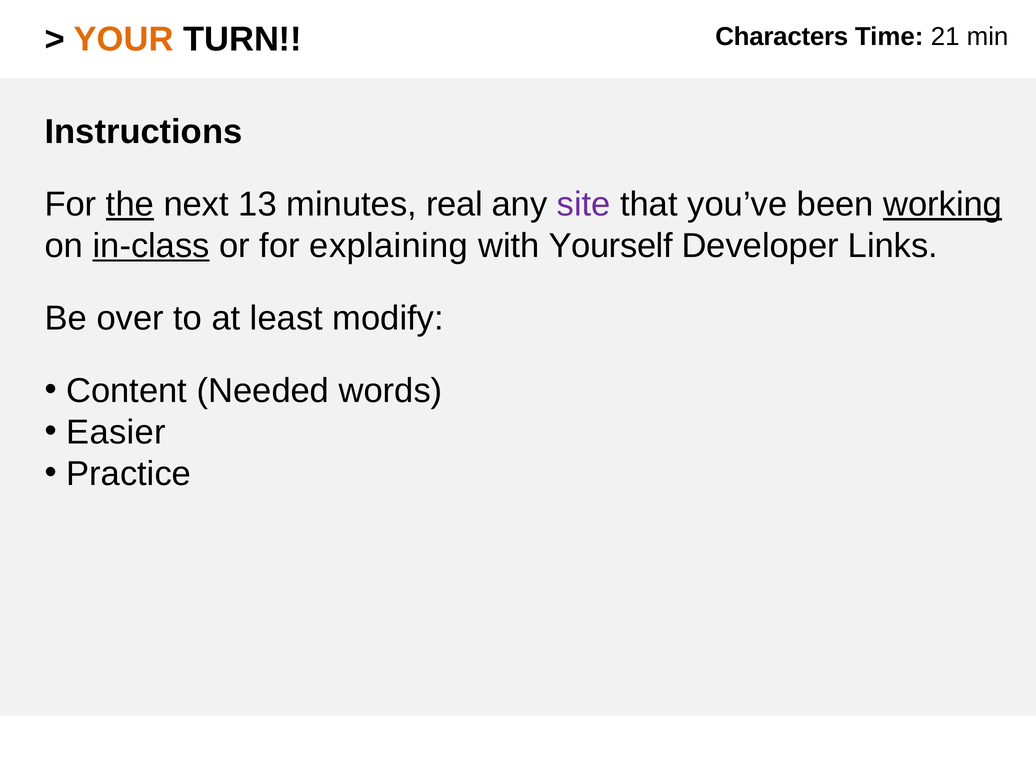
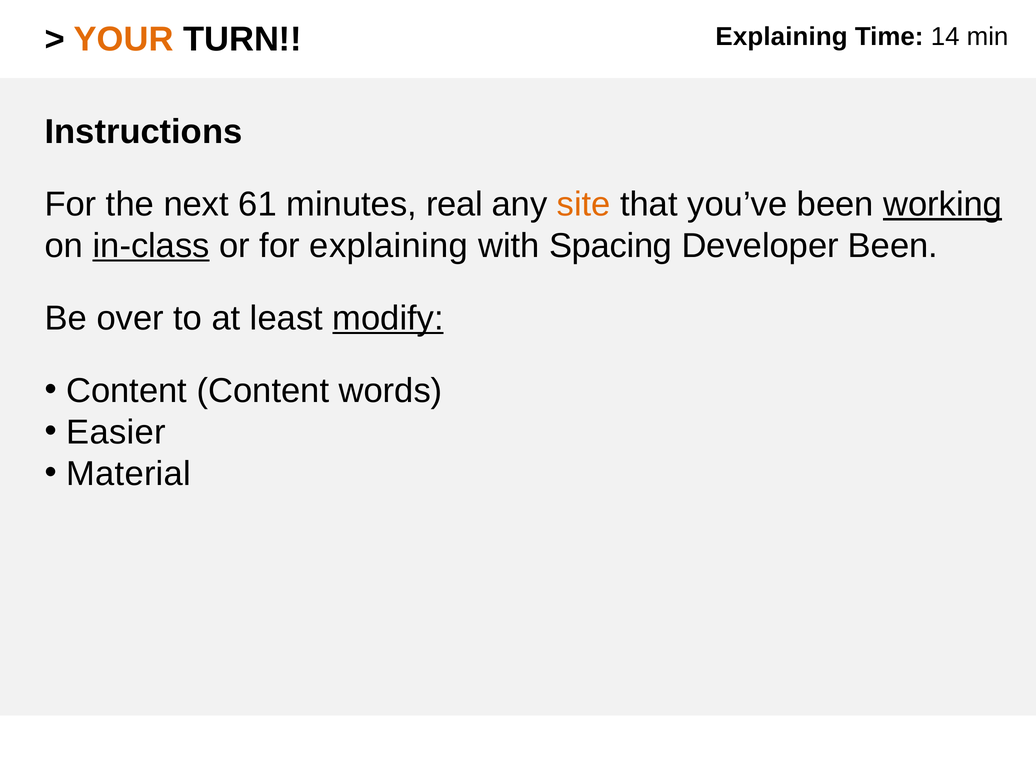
TURN Characters: Characters -> Explaining
21: 21 -> 14
the underline: present -> none
13: 13 -> 61
site colour: purple -> orange
Yourself: Yourself -> Spacing
Developer Links: Links -> Been
modify underline: none -> present
Content Needed: Needed -> Content
Practice: Practice -> Material
